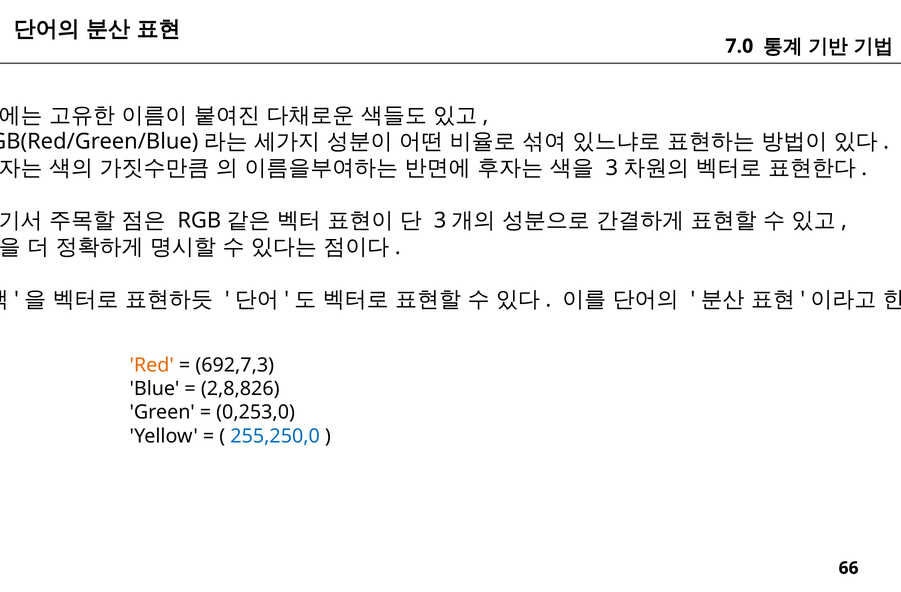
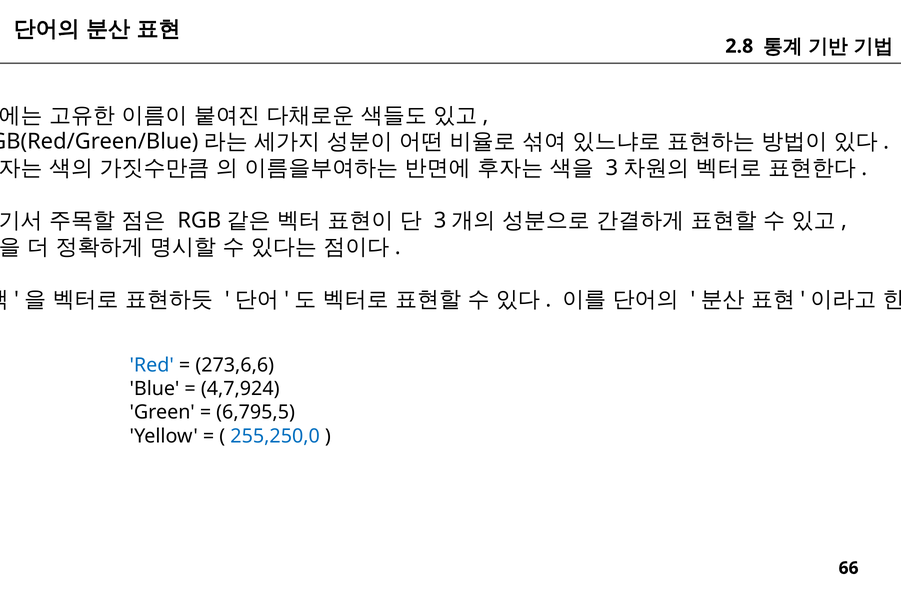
7.0: 7.0 -> 2.8
Red colour: orange -> blue
692,7,3: 692,7,3 -> 273,6,6
2,8,826: 2,8,826 -> 4,7,924
0,253,0: 0,253,0 -> 6,795,5
